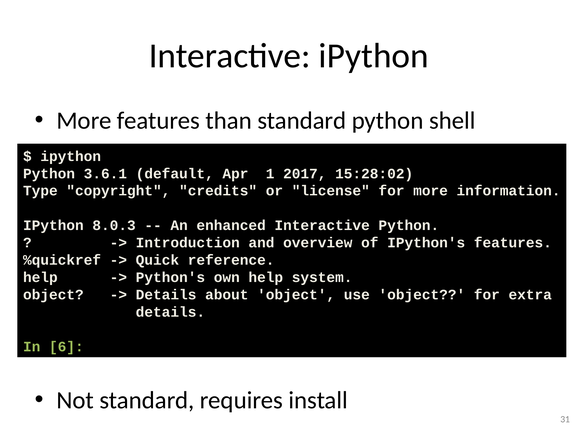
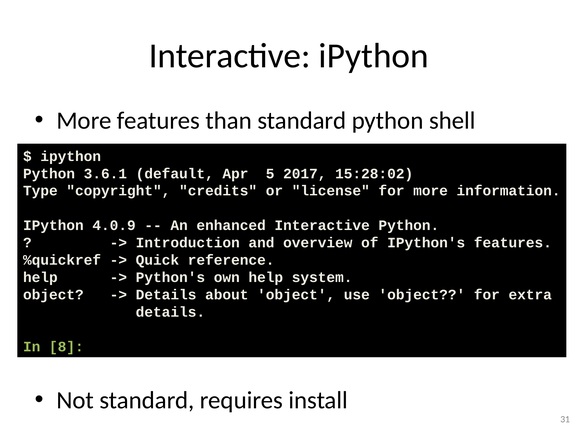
1: 1 -> 5
8.0.3: 8.0.3 -> 4.0.9
6: 6 -> 8
